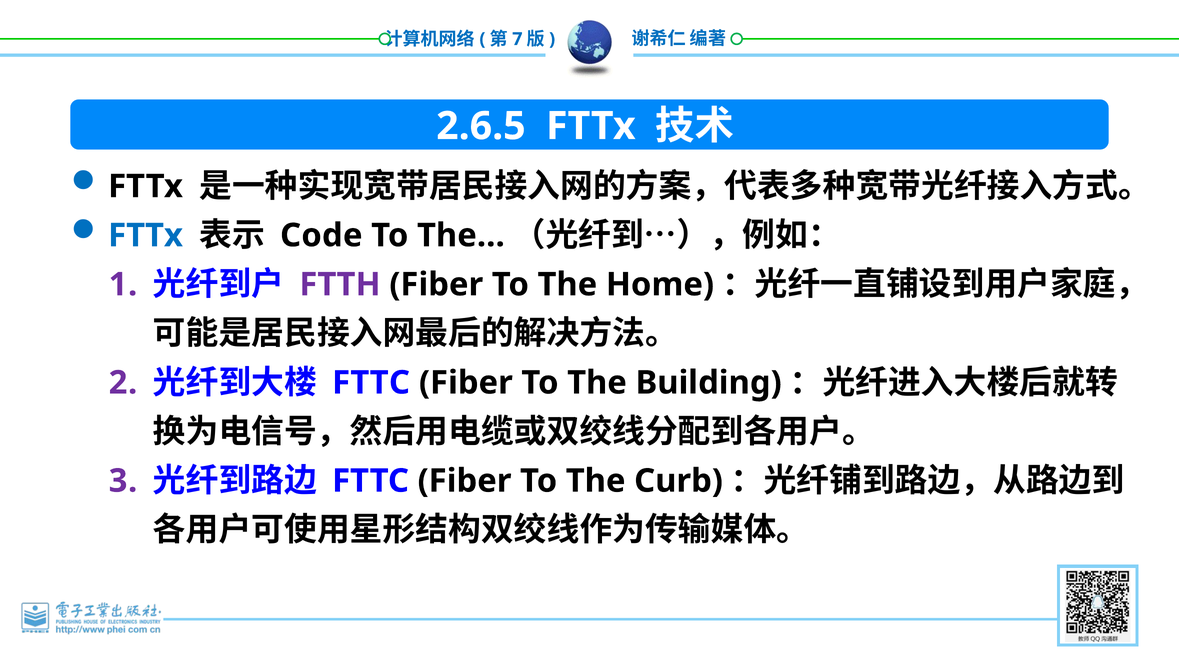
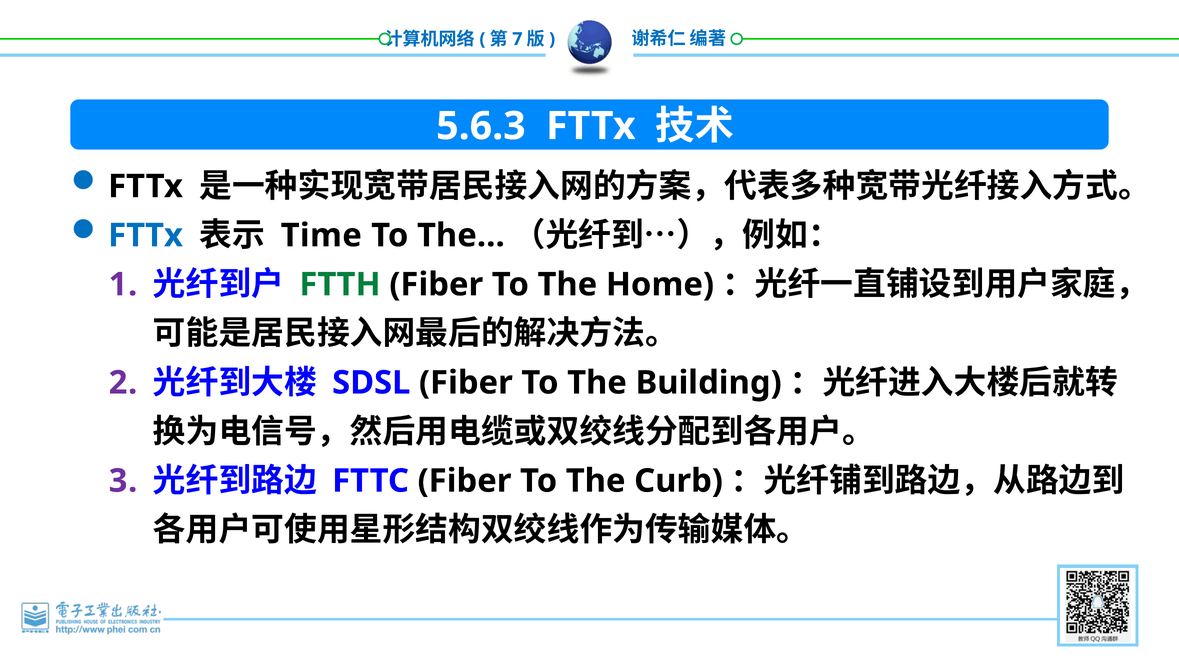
2.6.5: 2.6.5 -> 5.6.3
Code: Code -> Time
FTTH colour: purple -> green
FTTC at (371, 383): FTTC -> SDSL
